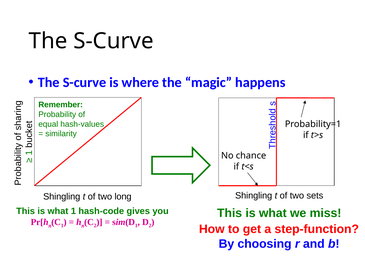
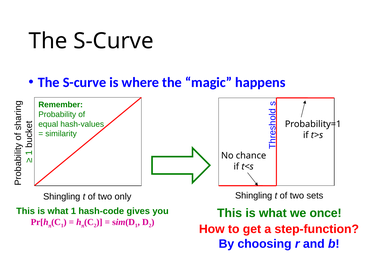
long: long -> only
miss: miss -> once
